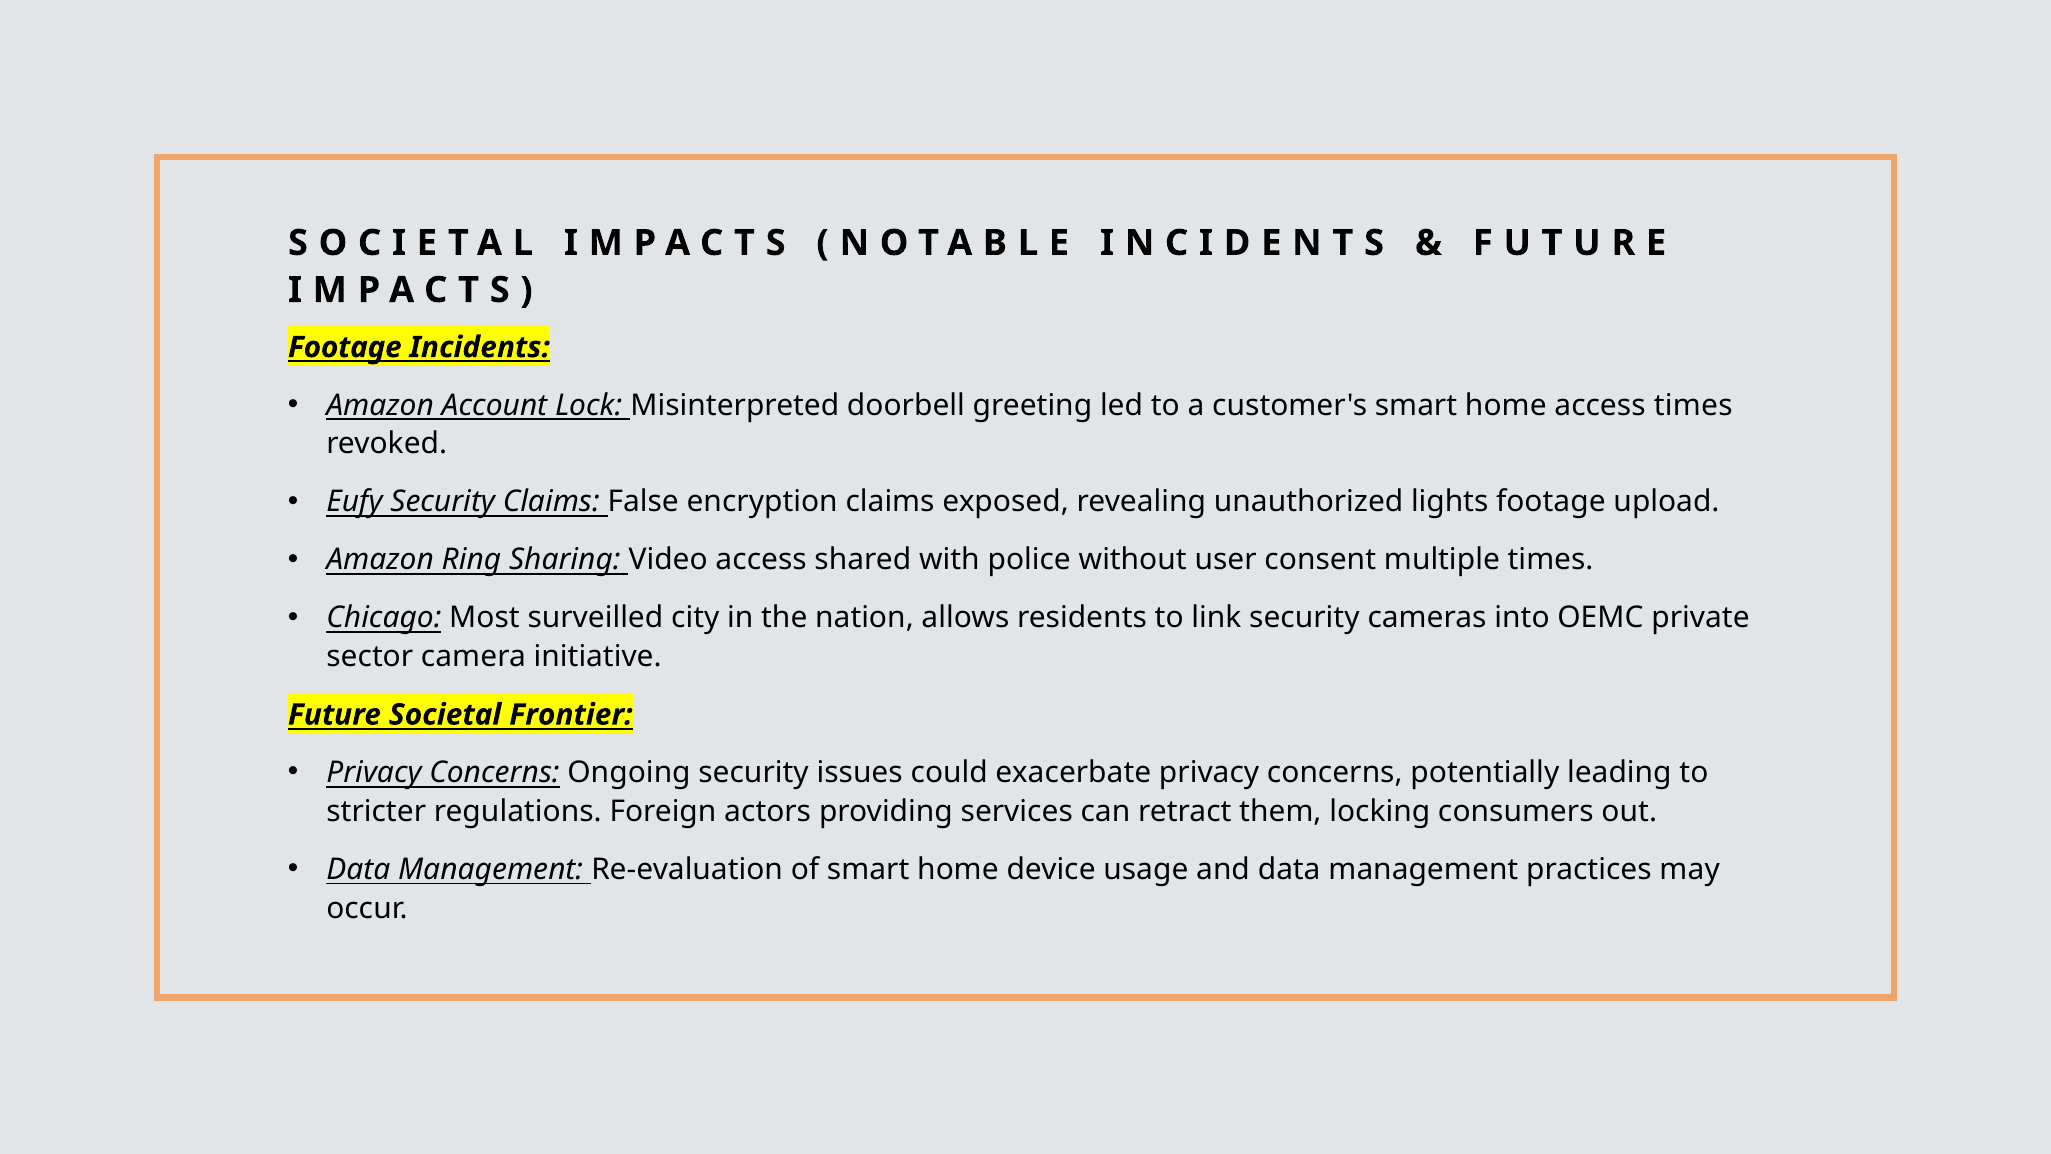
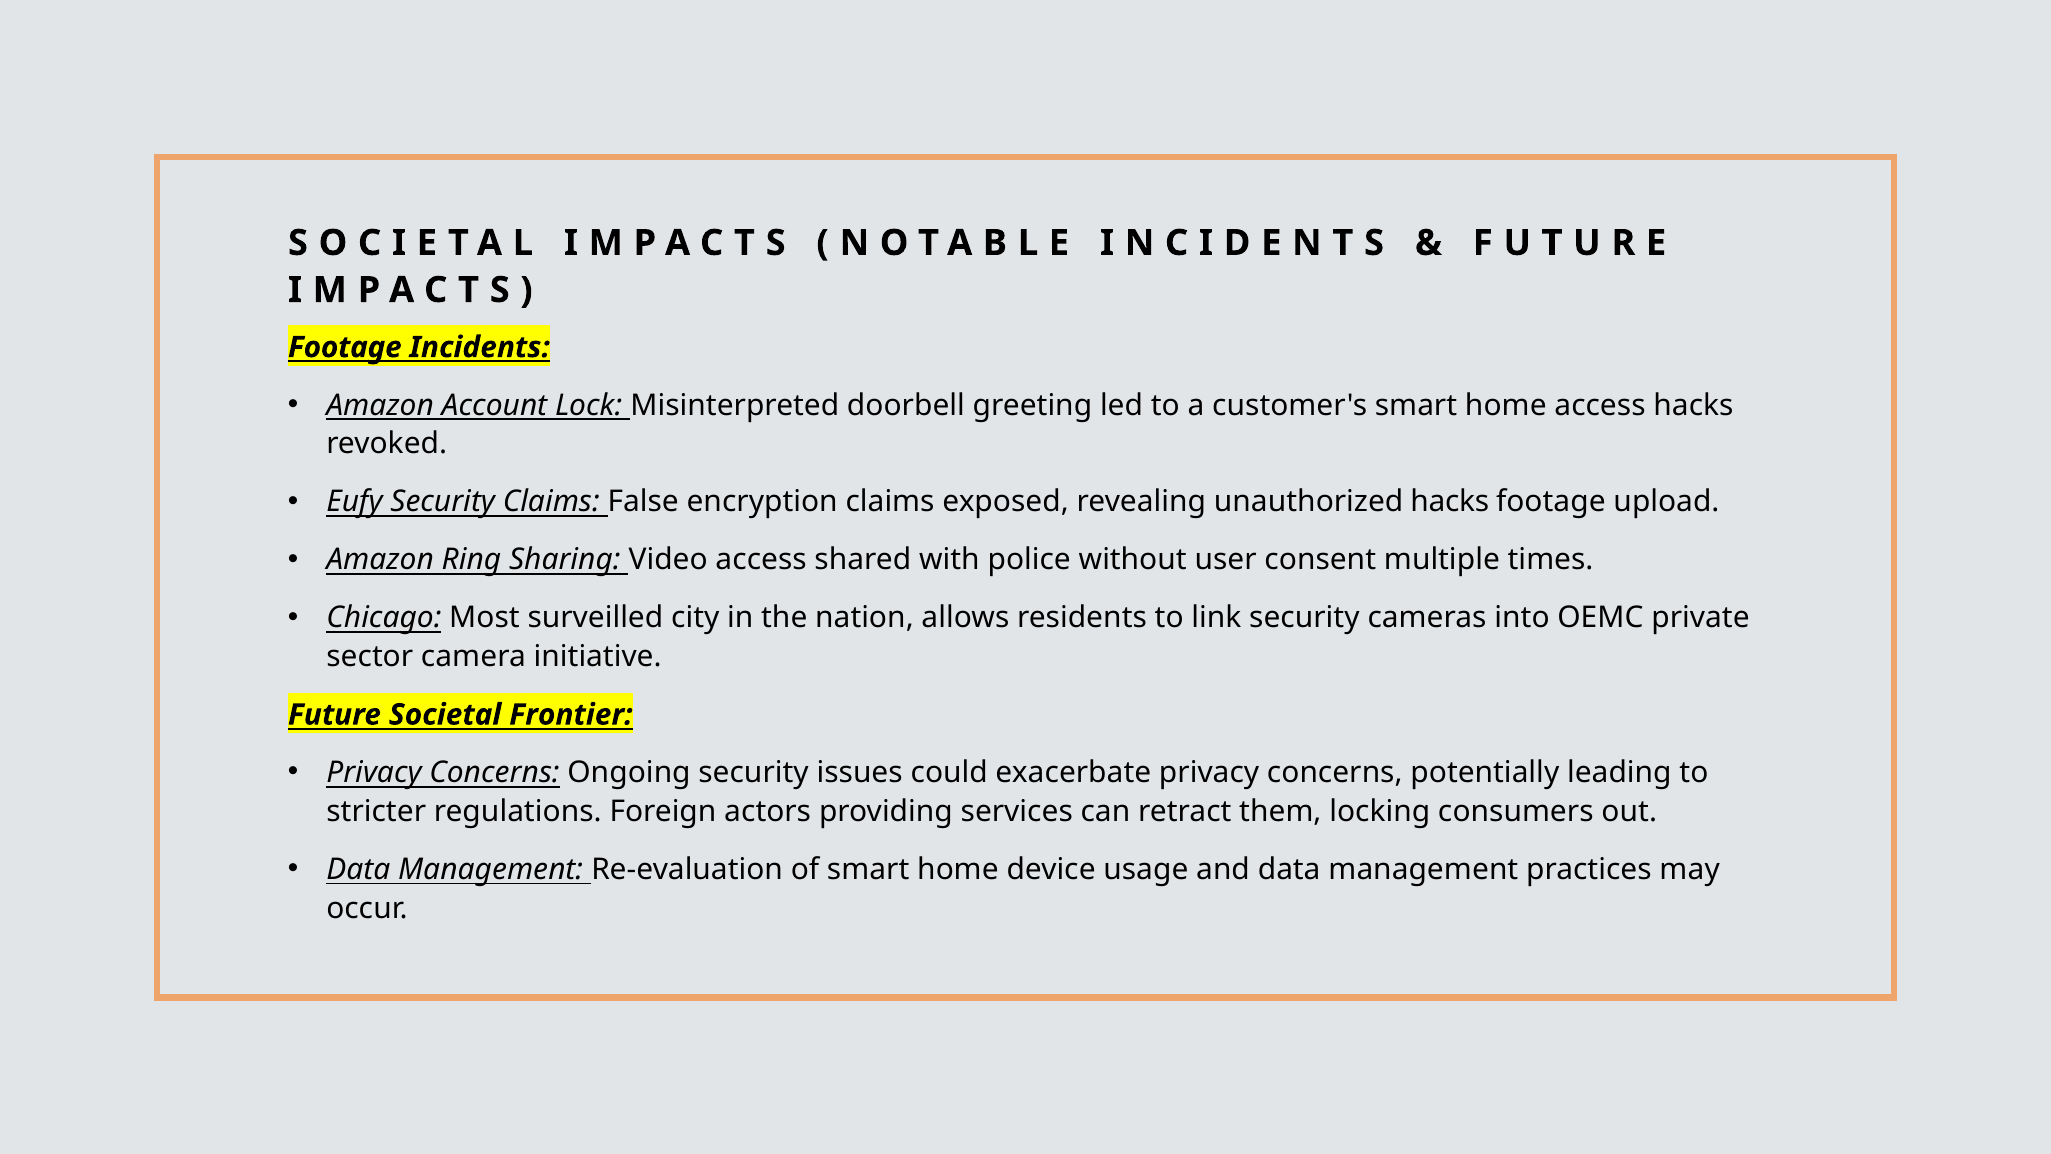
access times: times -> hacks
unauthorized lights: lights -> hacks
